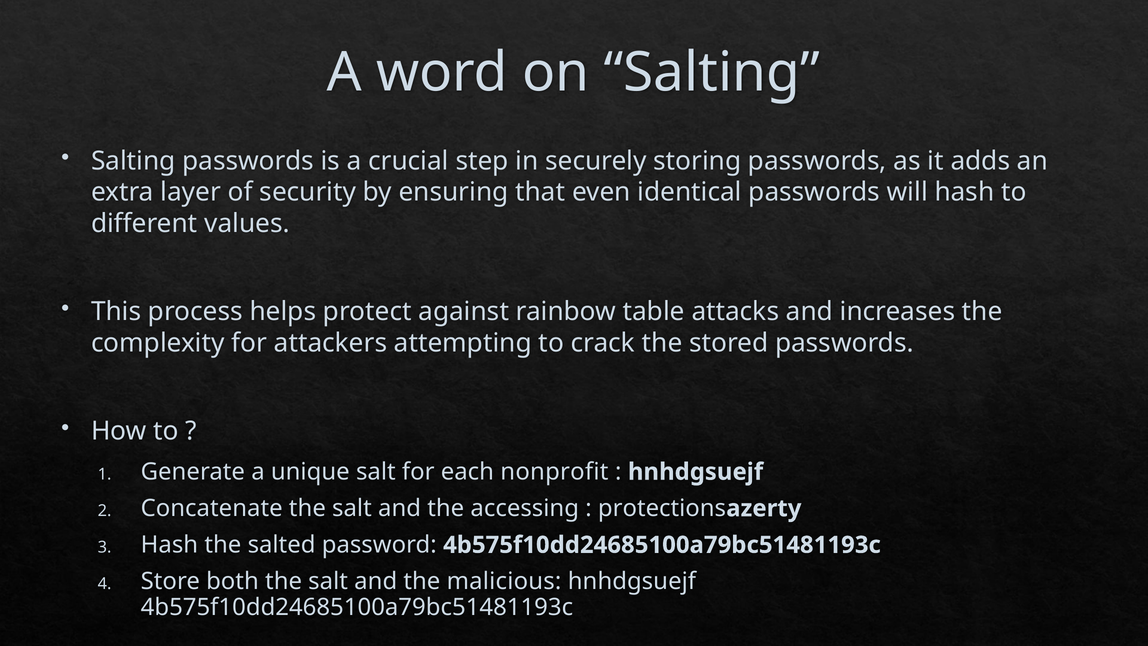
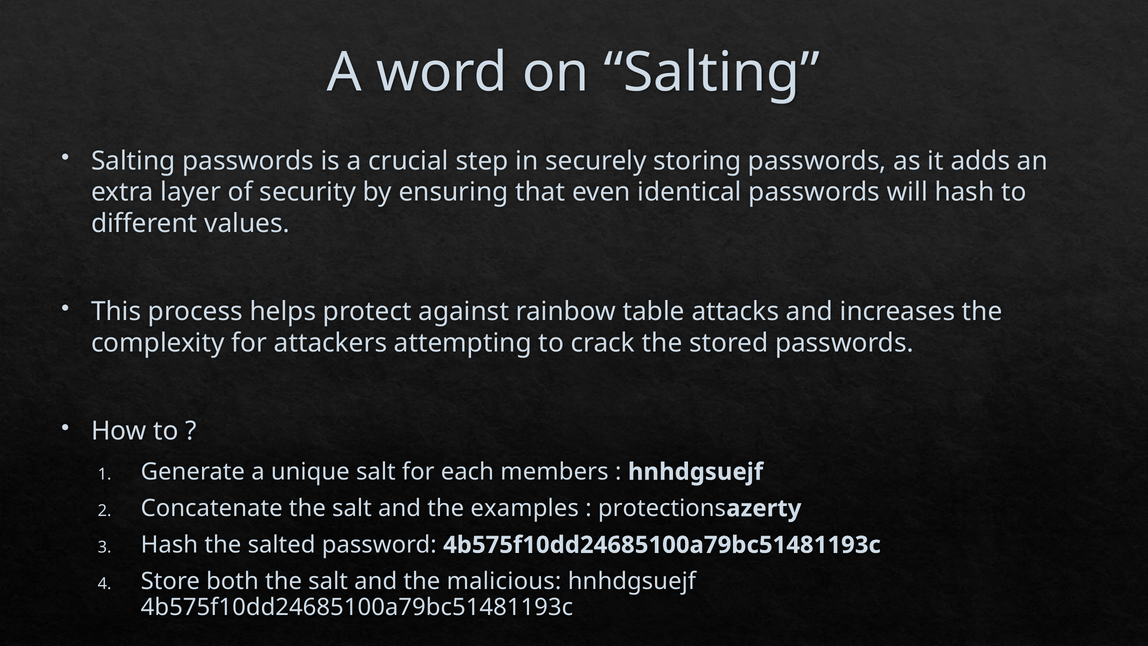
nonprofit: nonprofit -> members
accessing: accessing -> examples
